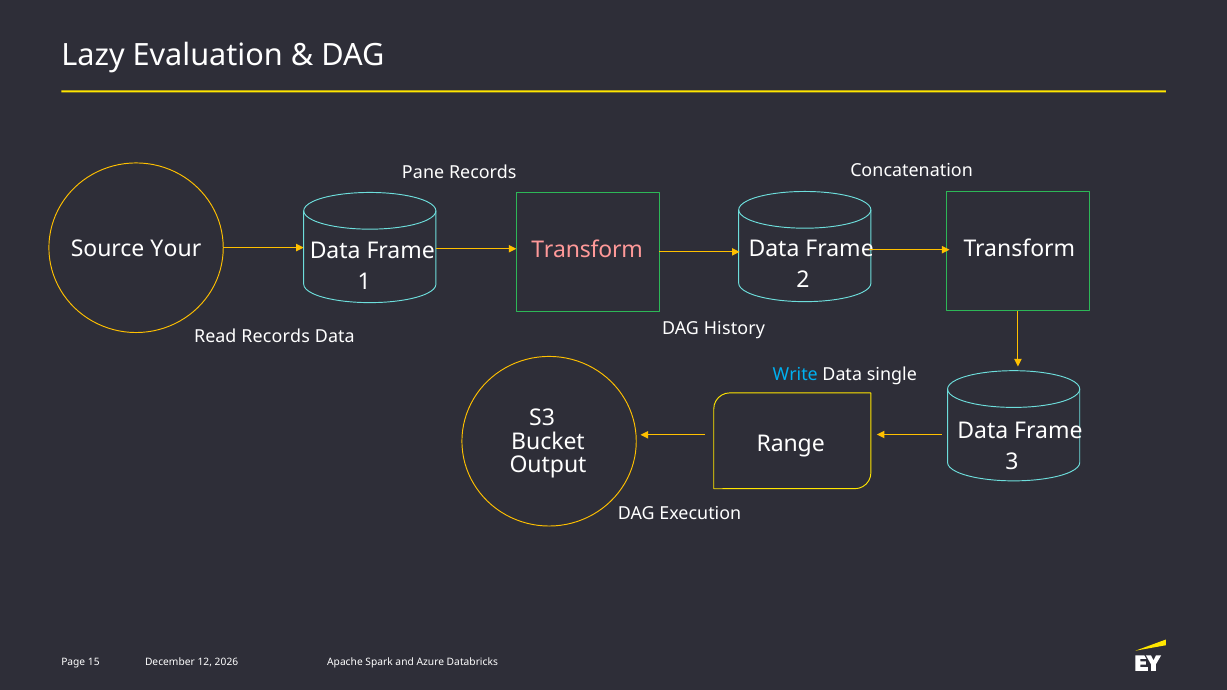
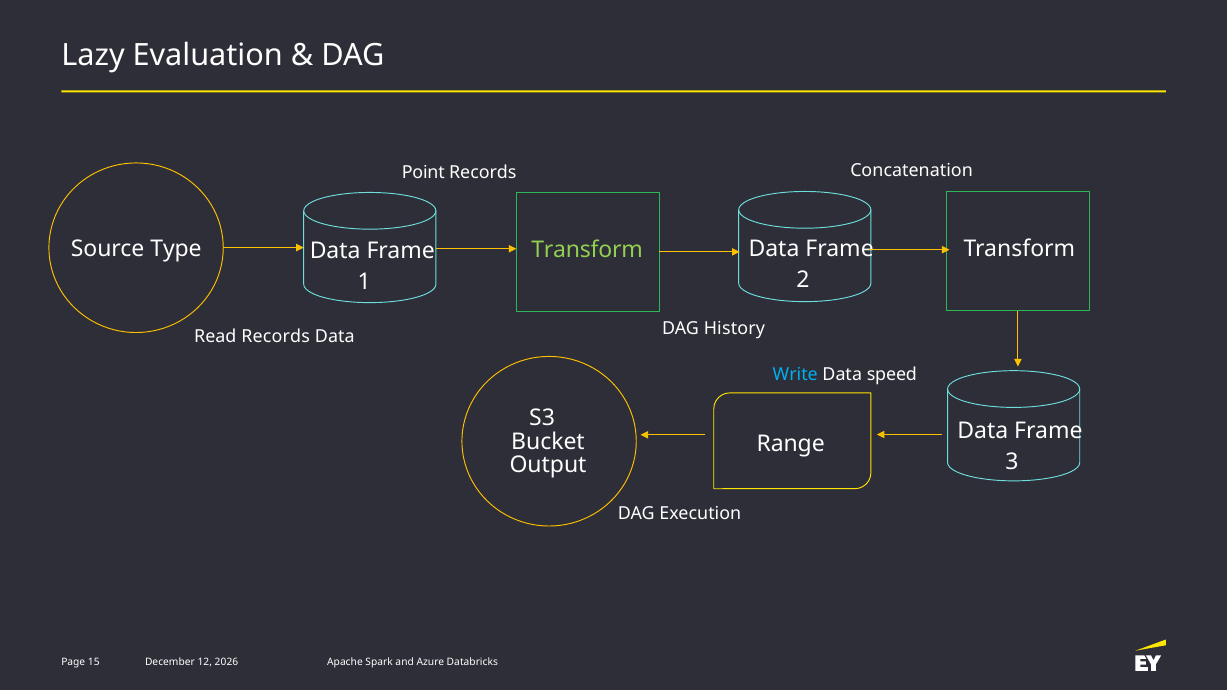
Pane: Pane -> Point
Your: Your -> Type
Transform at (587, 250) colour: pink -> light green
single: single -> speed
